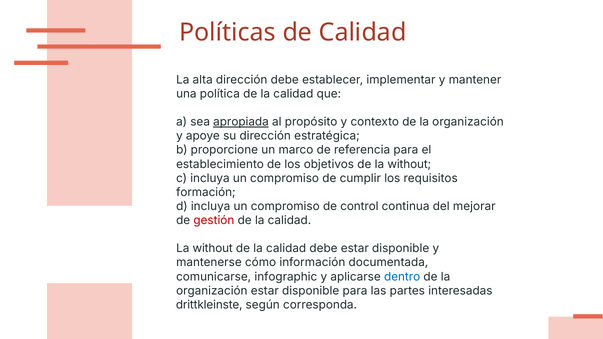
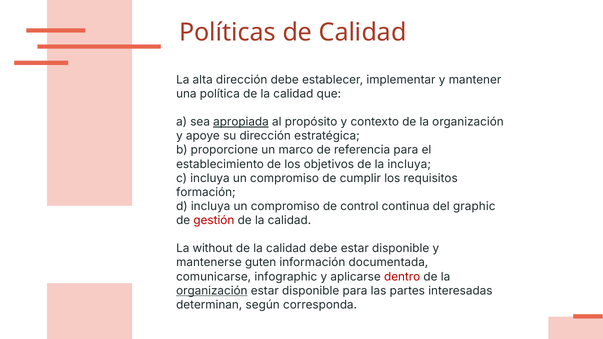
de la without: without -> incluya
mejorar: mejorar -> graphic
cómo: cómo -> guten
dentro colour: blue -> red
organización at (212, 291) underline: none -> present
drittkleinste: drittkleinste -> determinan
